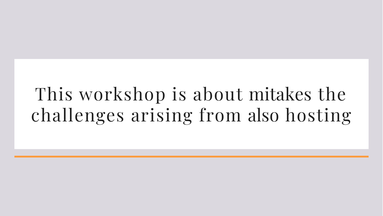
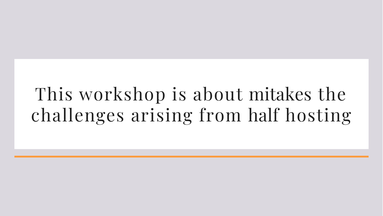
also: also -> half
